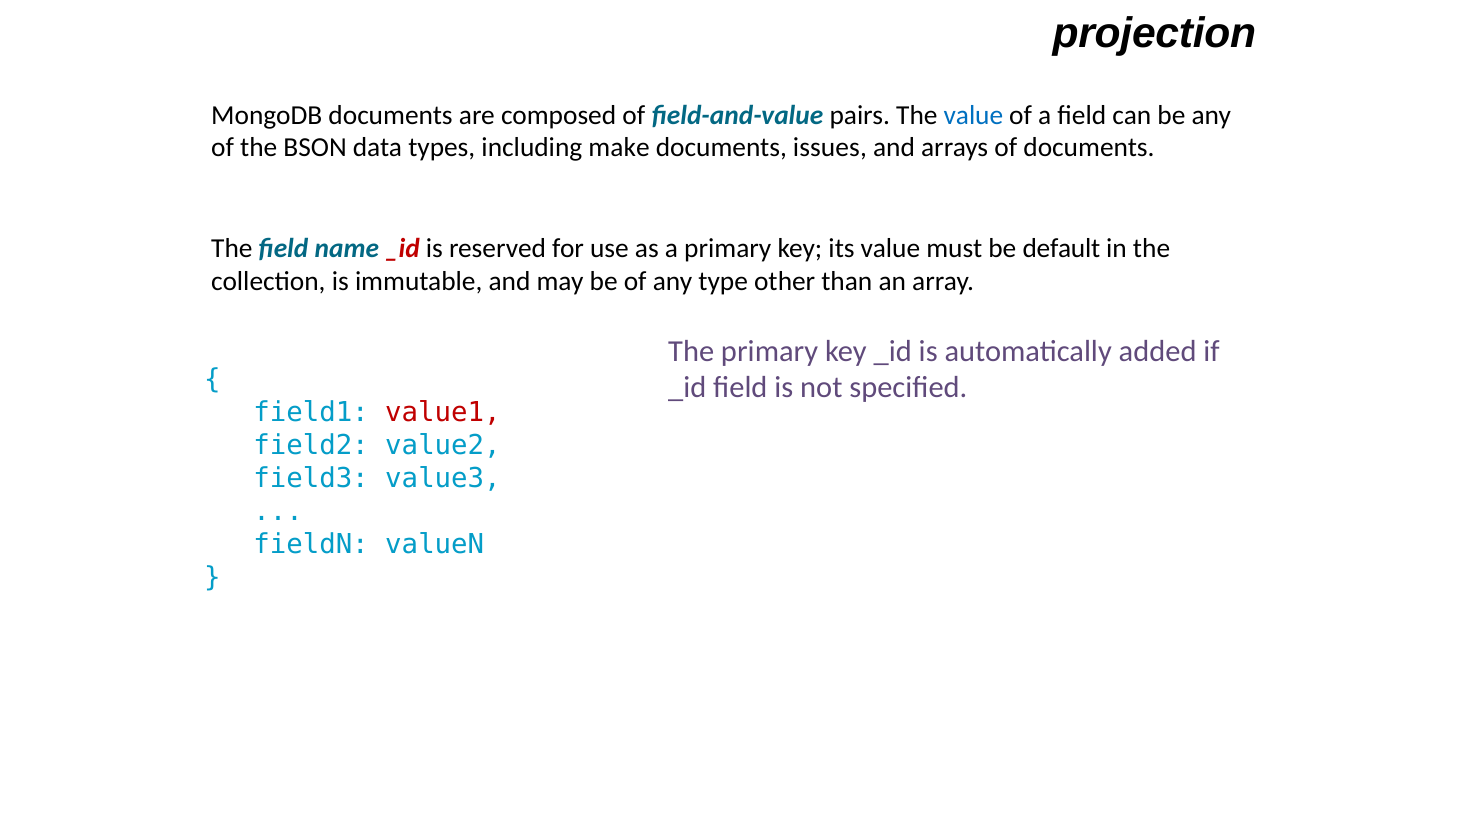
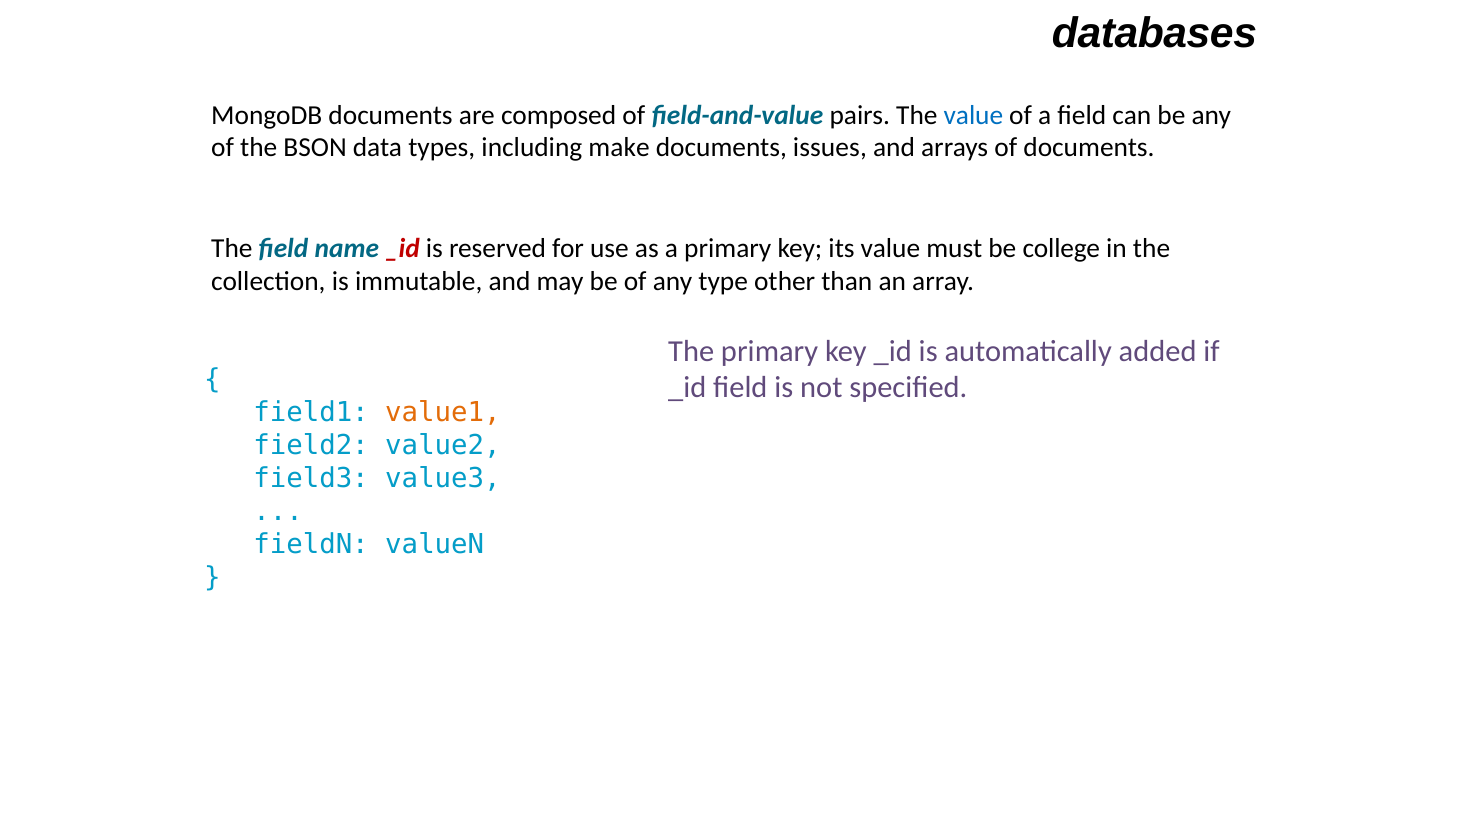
projection: projection -> databases
default: default -> college
value1 colour: red -> orange
